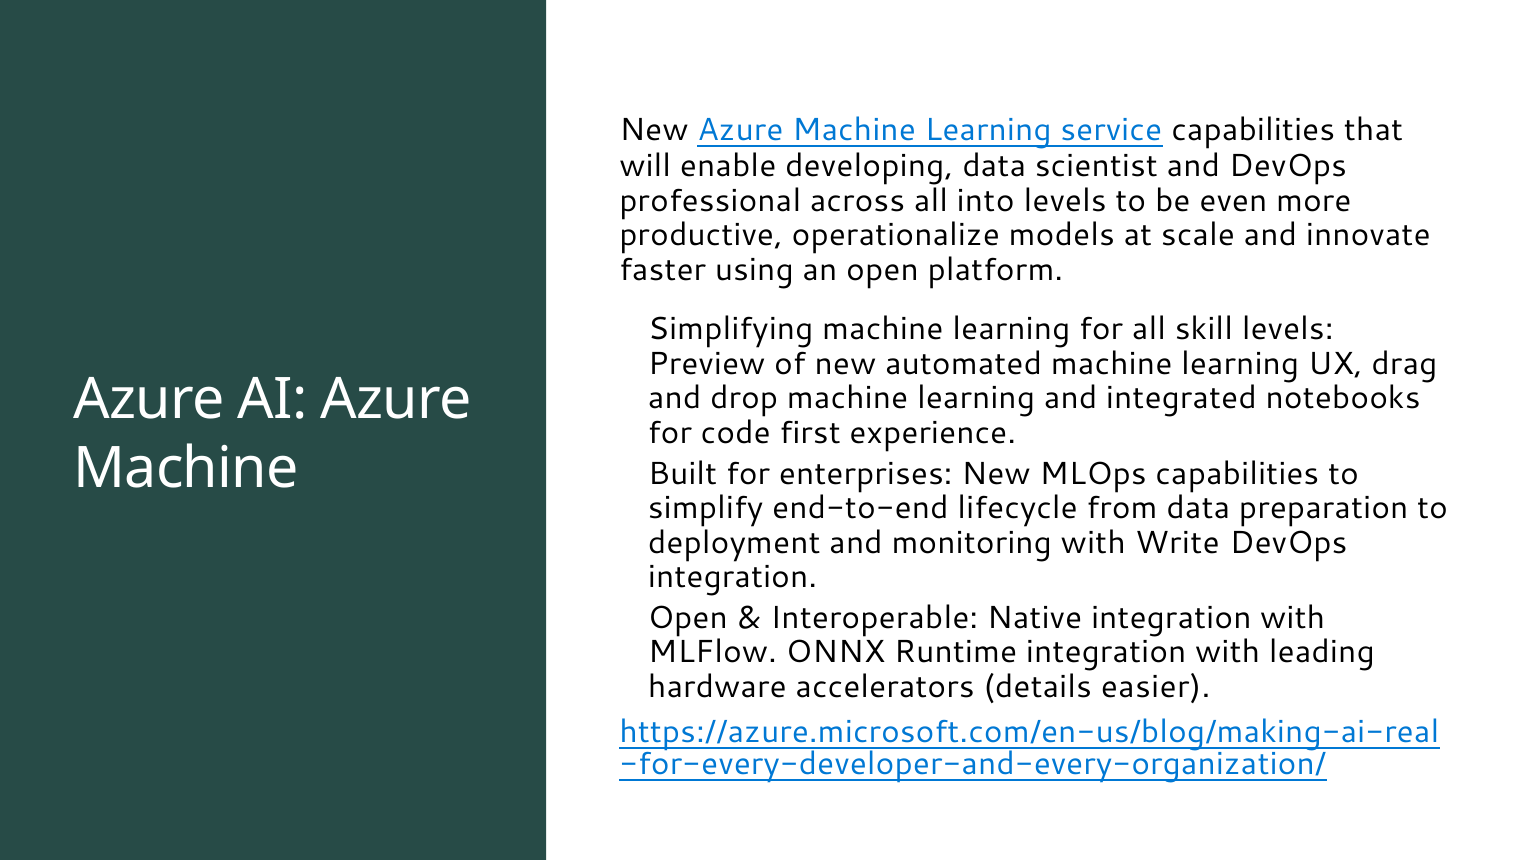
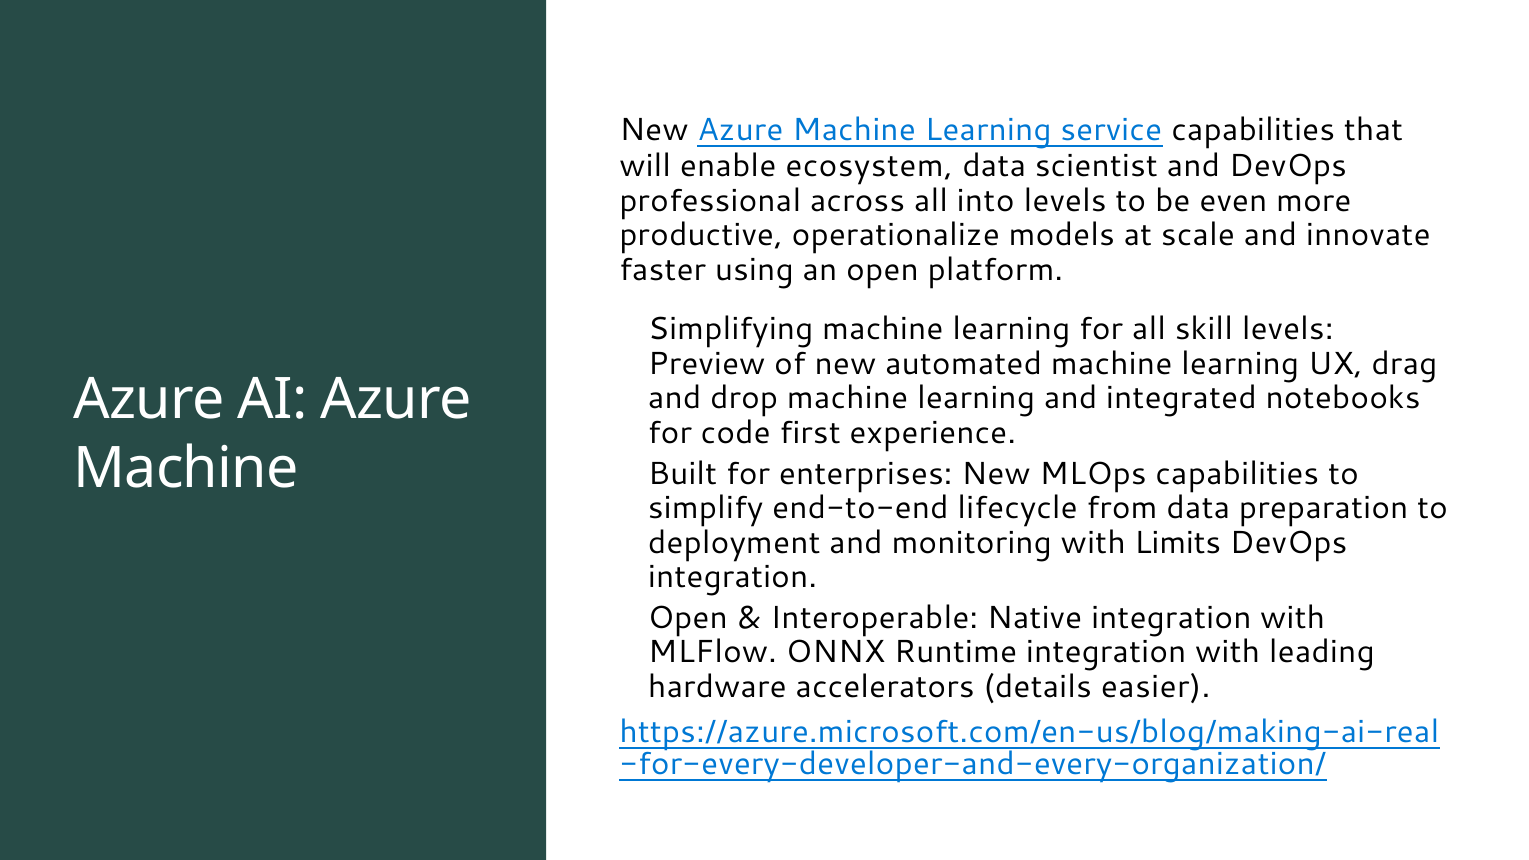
developing: developing -> ecosystem
Write: Write -> Limits
